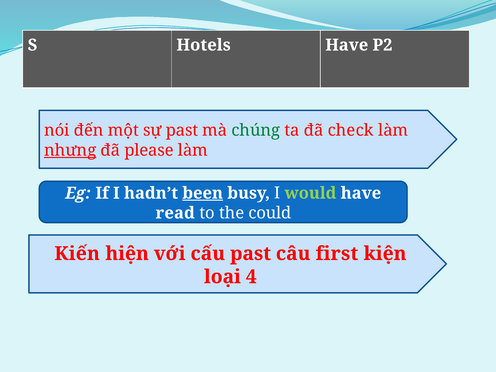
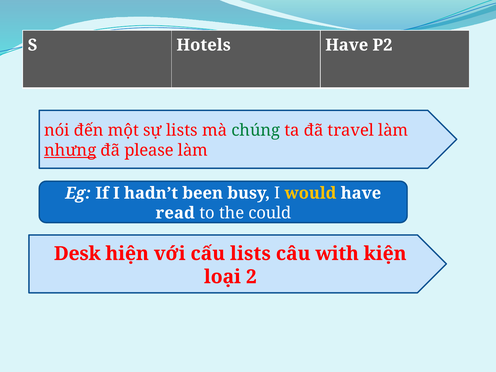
sự past: past -> lists
check: check -> travel
been underline: present -> none
would colour: light green -> yellow
Kiến: Kiến -> Desk
cấu past: past -> lists
first: first -> with
4: 4 -> 2
